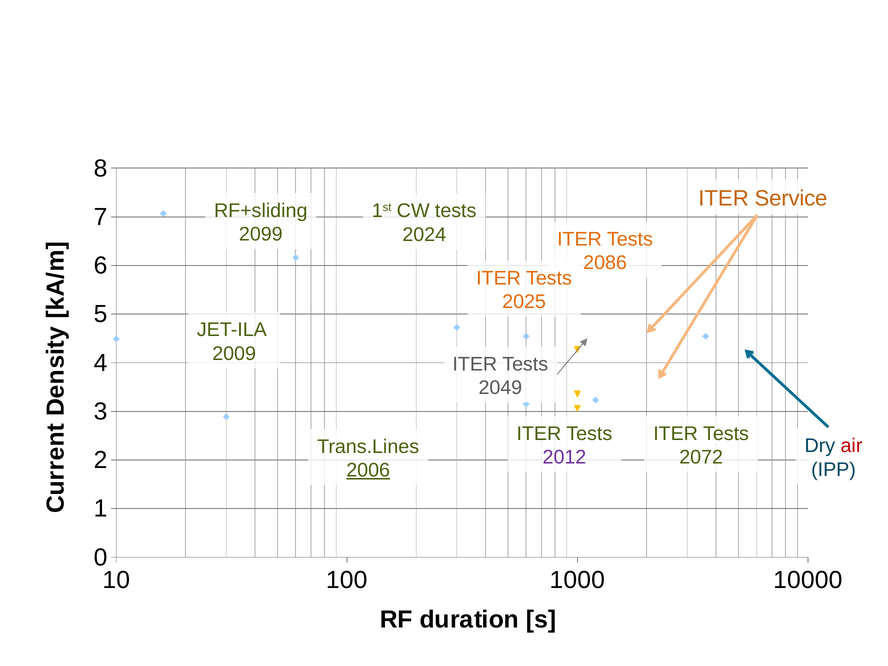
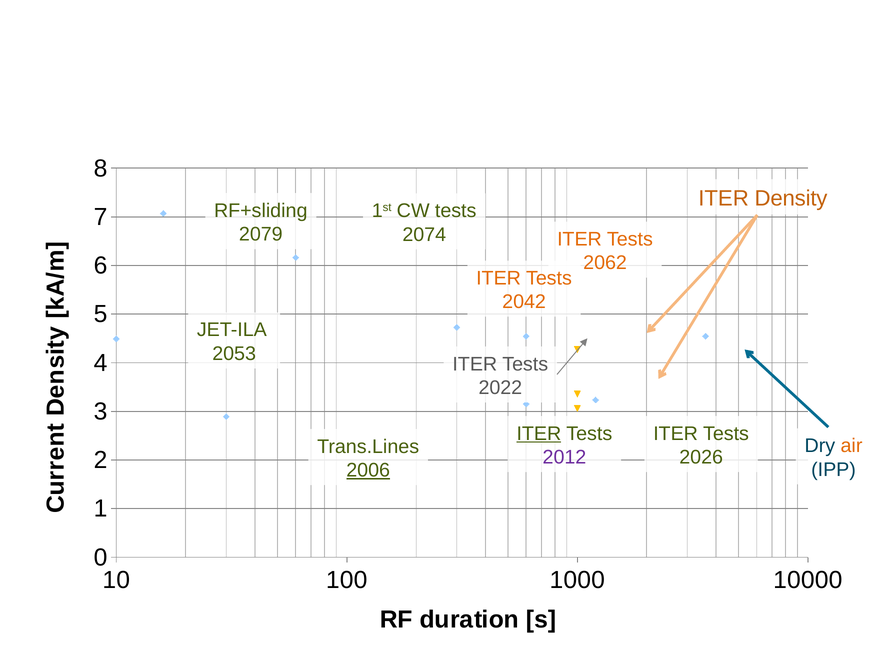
Service: Service -> Density
2099: 2099 -> 2079
2024: 2024 -> 2074
2086: 2086 -> 2062
2025: 2025 -> 2042
2009: 2009 -> 2053
2049: 2049 -> 2022
ITER at (539, 434) underline: none -> present
air colour: red -> orange
2072: 2072 -> 2026
